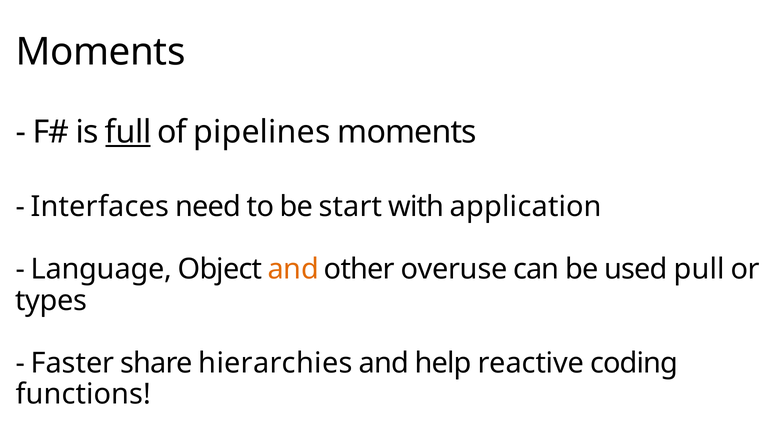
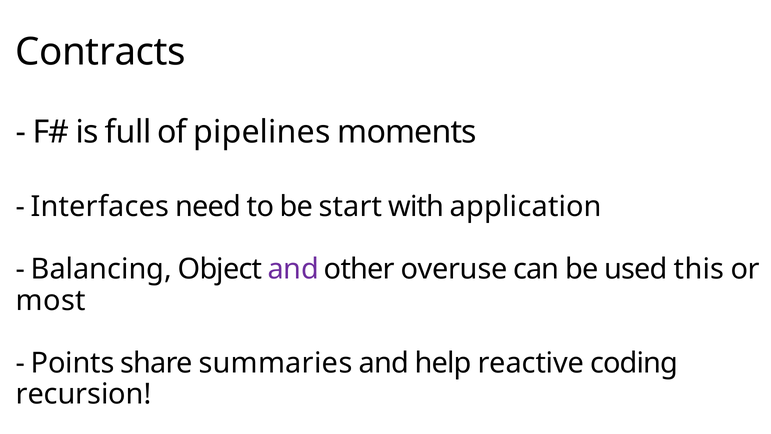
Moments at (101, 52): Moments -> Contracts
full underline: present -> none
Language: Language -> Balancing
and at (293, 269) colour: orange -> purple
pull: pull -> this
types: types -> most
Faster: Faster -> Points
hierarchies: hierarchies -> summaries
functions: functions -> recursion
